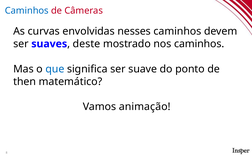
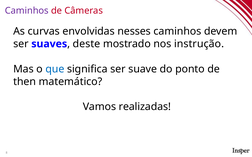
Caminhos at (27, 11) colour: blue -> purple
nos caminhos: caminhos -> instrução
animação: animação -> realizadas
